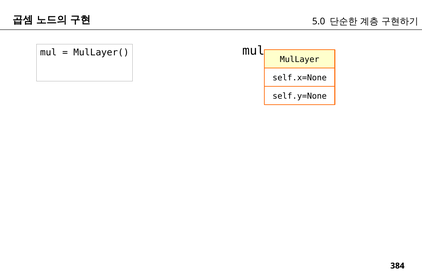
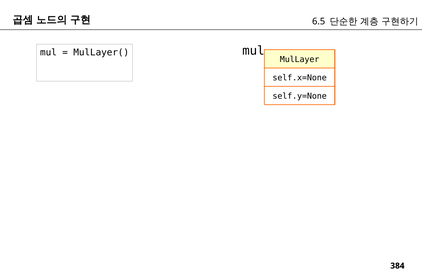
5.0: 5.0 -> 6.5
